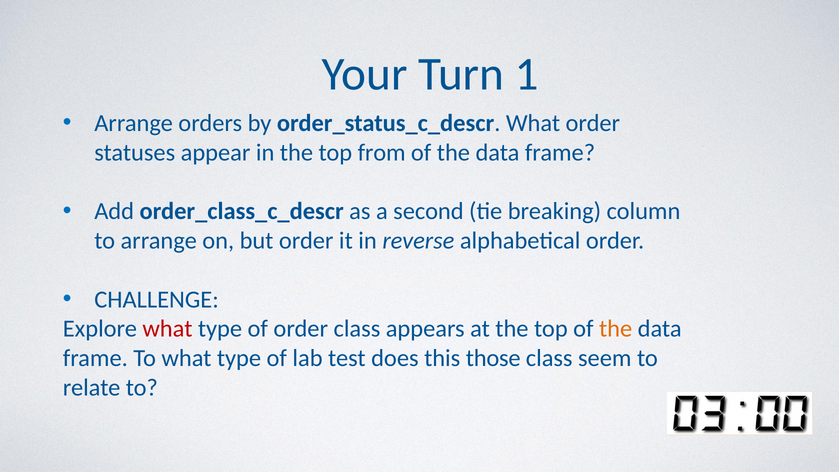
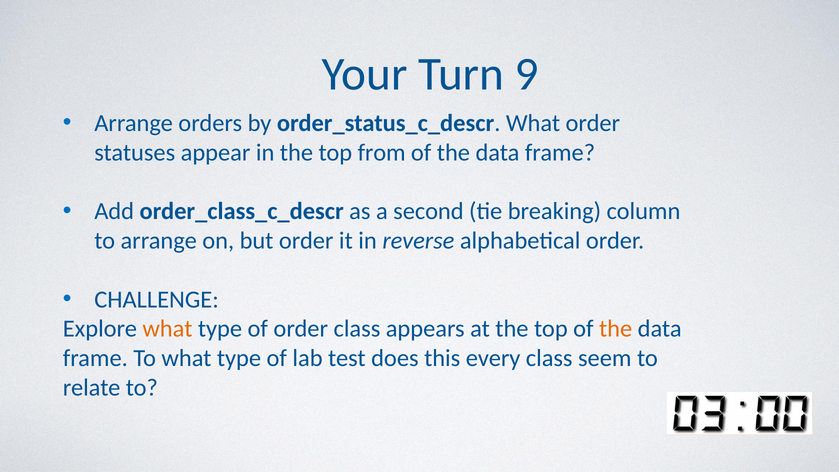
1: 1 -> 9
what at (167, 329) colour: red -> orange
those: those -> every
